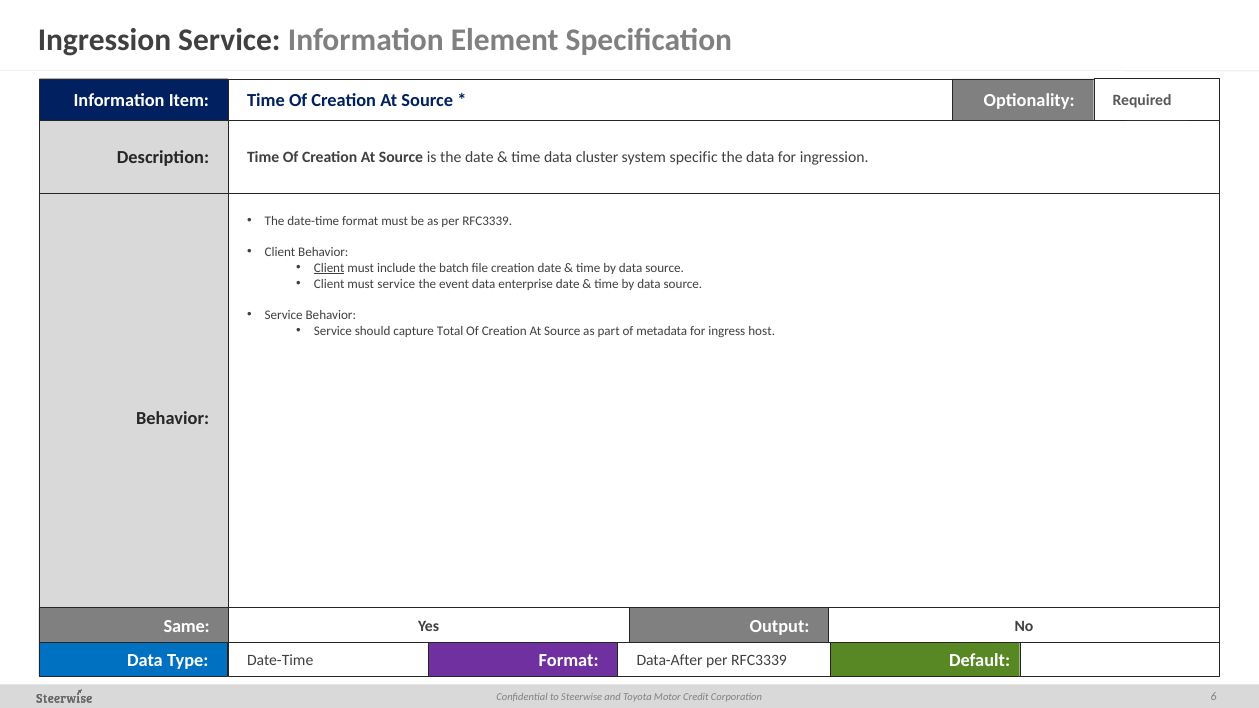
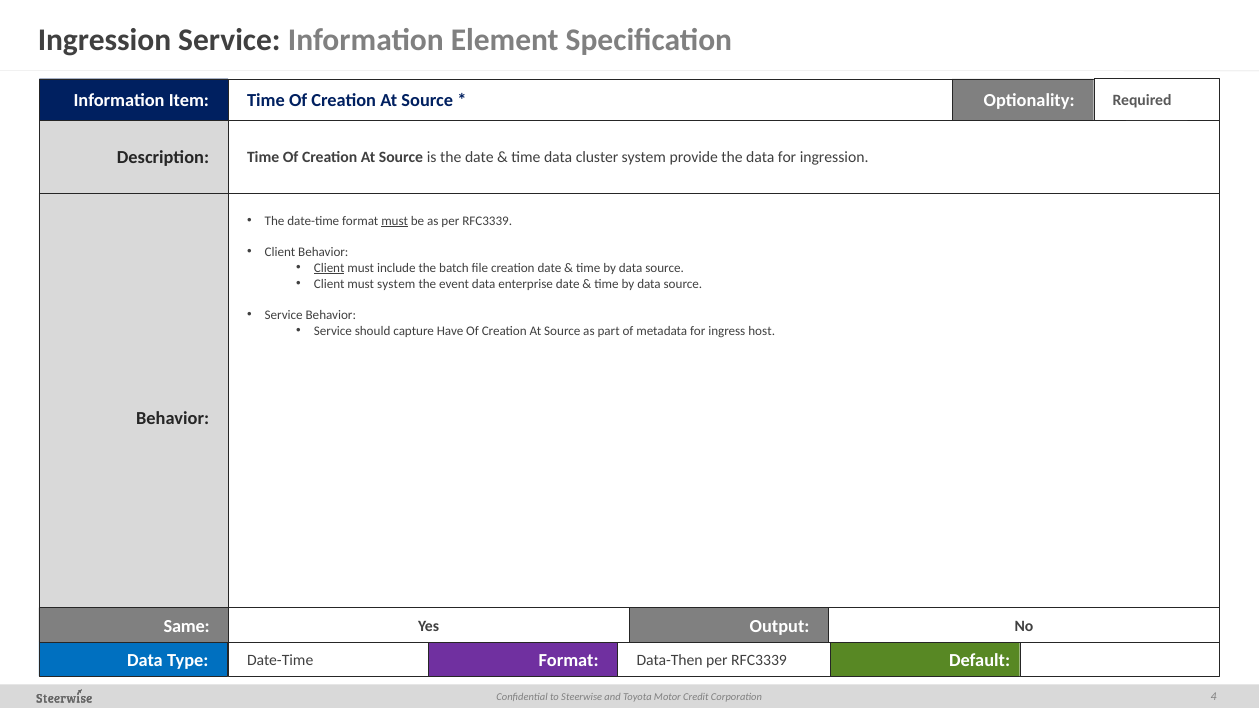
specific: specific -> provide
must at (395, 221) underline: none -> present
must service: service -> system
Total: Total -> Have
Data-After: Data-After -> Data-Then
6: 6 -> 4
